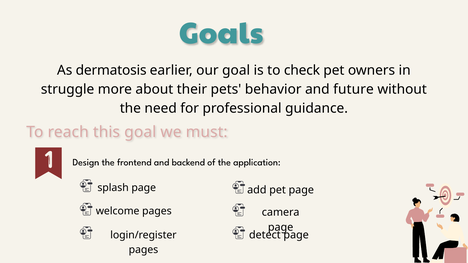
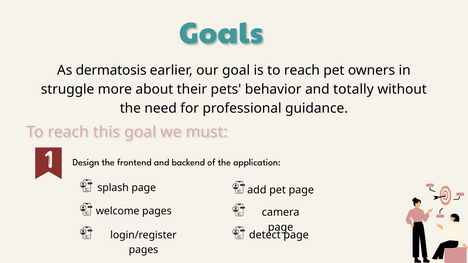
is to check: check -> reach
future: future -> totally
